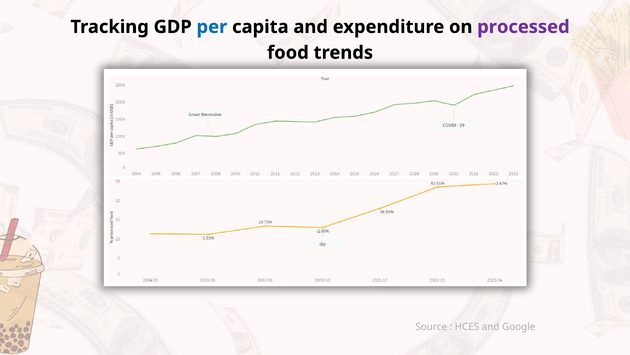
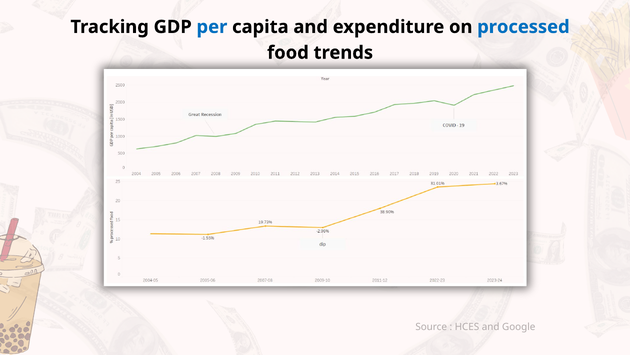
processed colour: purple -> blue
